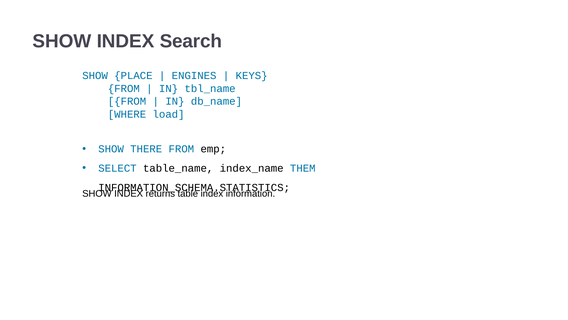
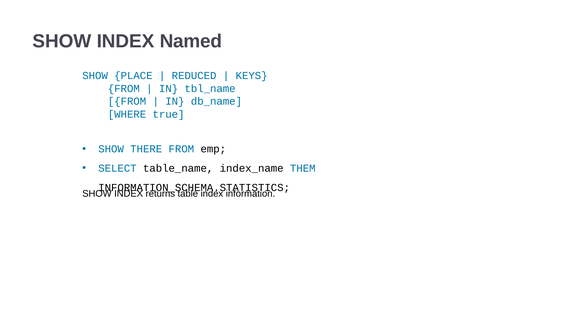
Search: Search -> Named
ENGINES: ENGINES -> REDUCED
load: load -> true
